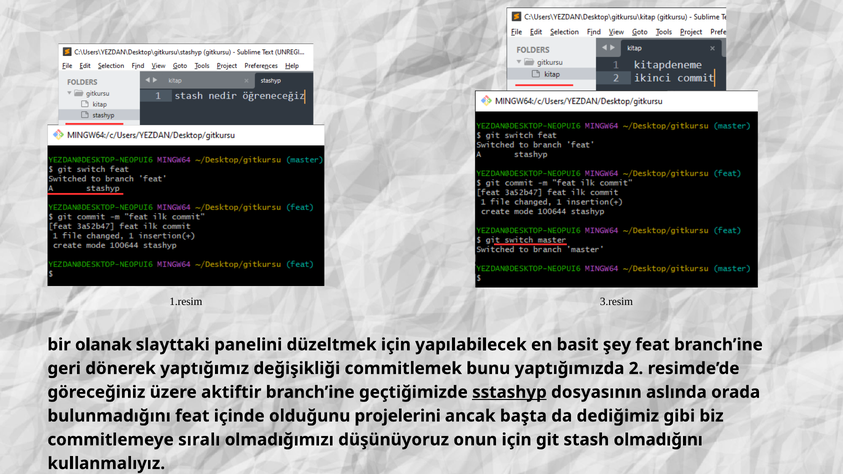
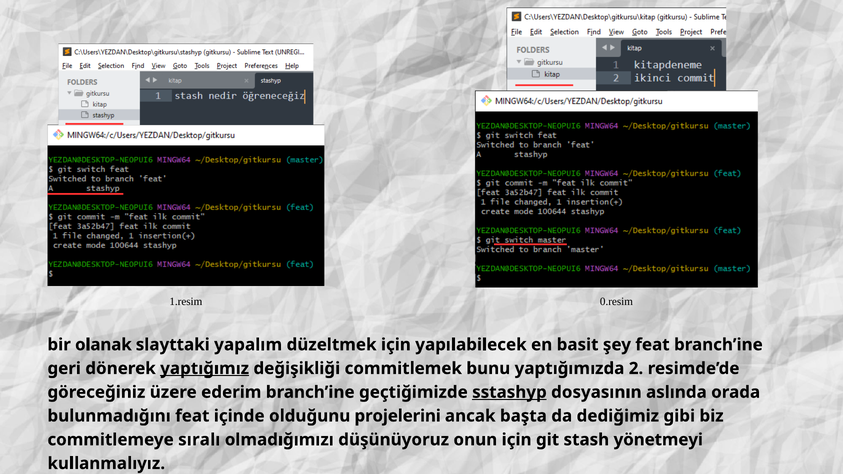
3.resim: 3.resim -> 0.resim
panelini: panelini -> yapalım
yaptığımız underline: none -> present
aktiftir: aktiftir -> ederim
olmadığını: olmadığını -> yönetmeyi
